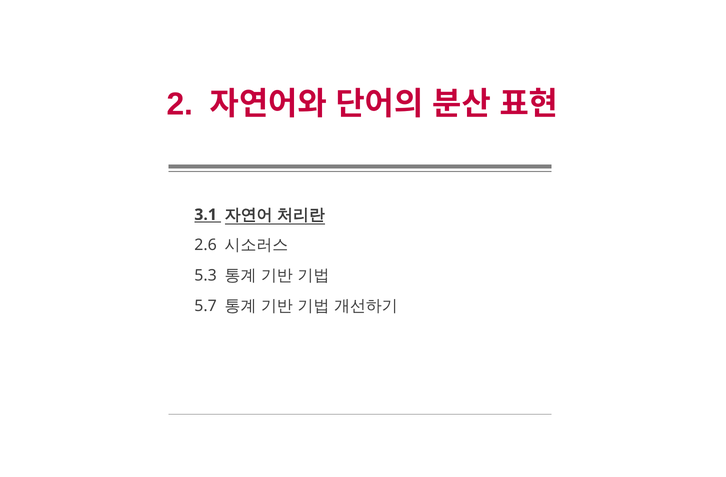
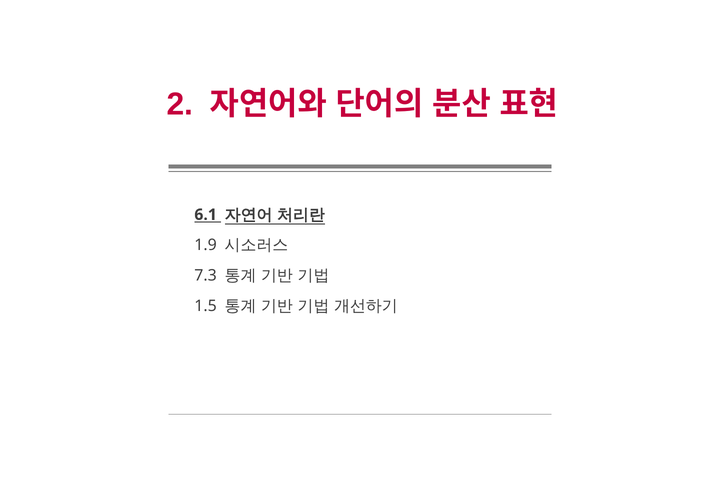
3.1: 3.1 -> 6.1
2.6: 2.6 -> 1.9
5.3: 5.3 -> 7.3
5.7: 5.7 -> 1.5
